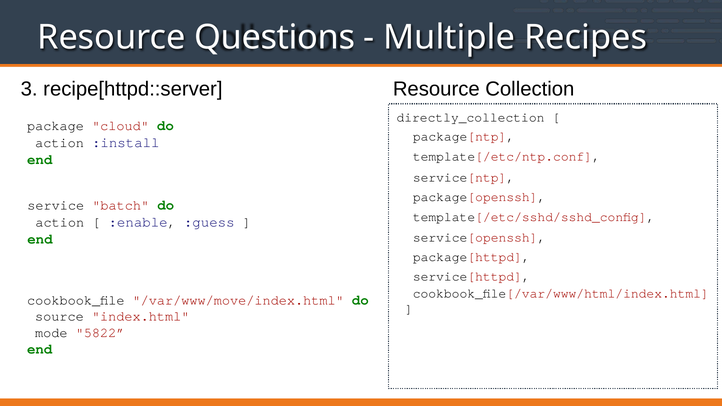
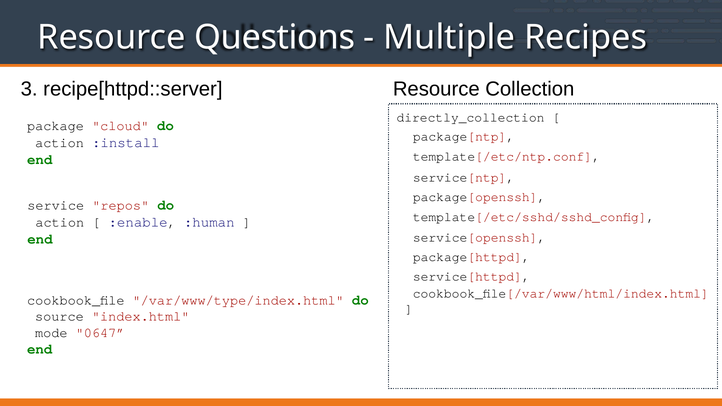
batch: batch -> repos
:guess: :guess -> :human
/var/www/move/index.html: /var/www/move/index.html -> /var/www/type/index.html
5822: 5822 -> 0647
